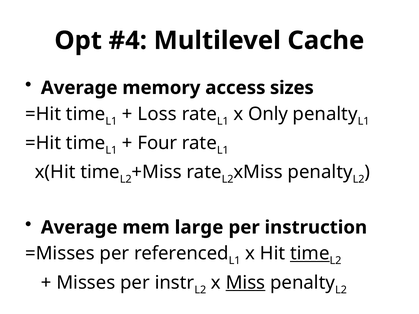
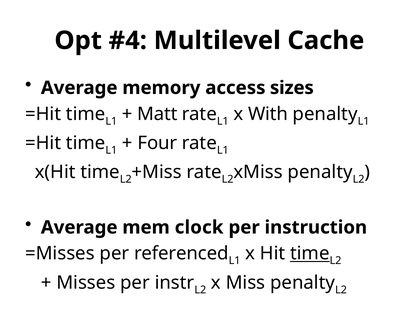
Loss: Loss -> Matt
Only: Only -> With
large: large -> clock
Miss underline: present -> none
